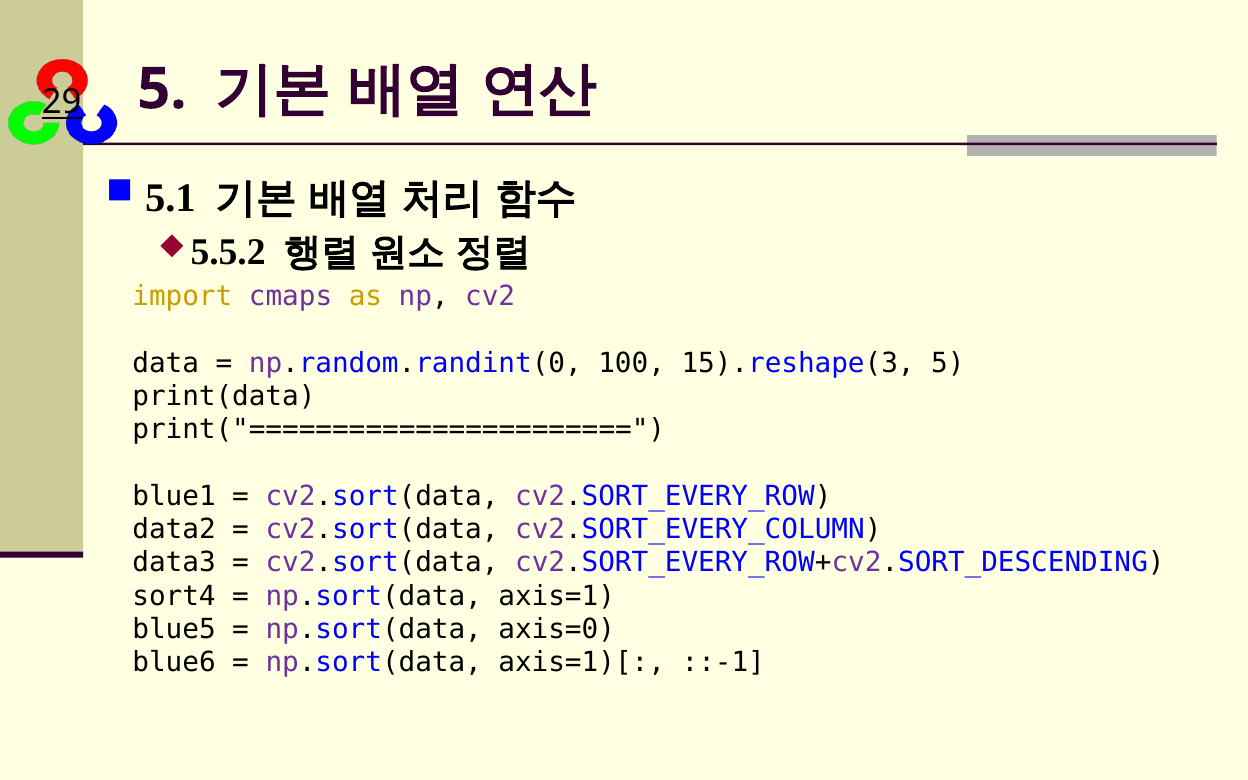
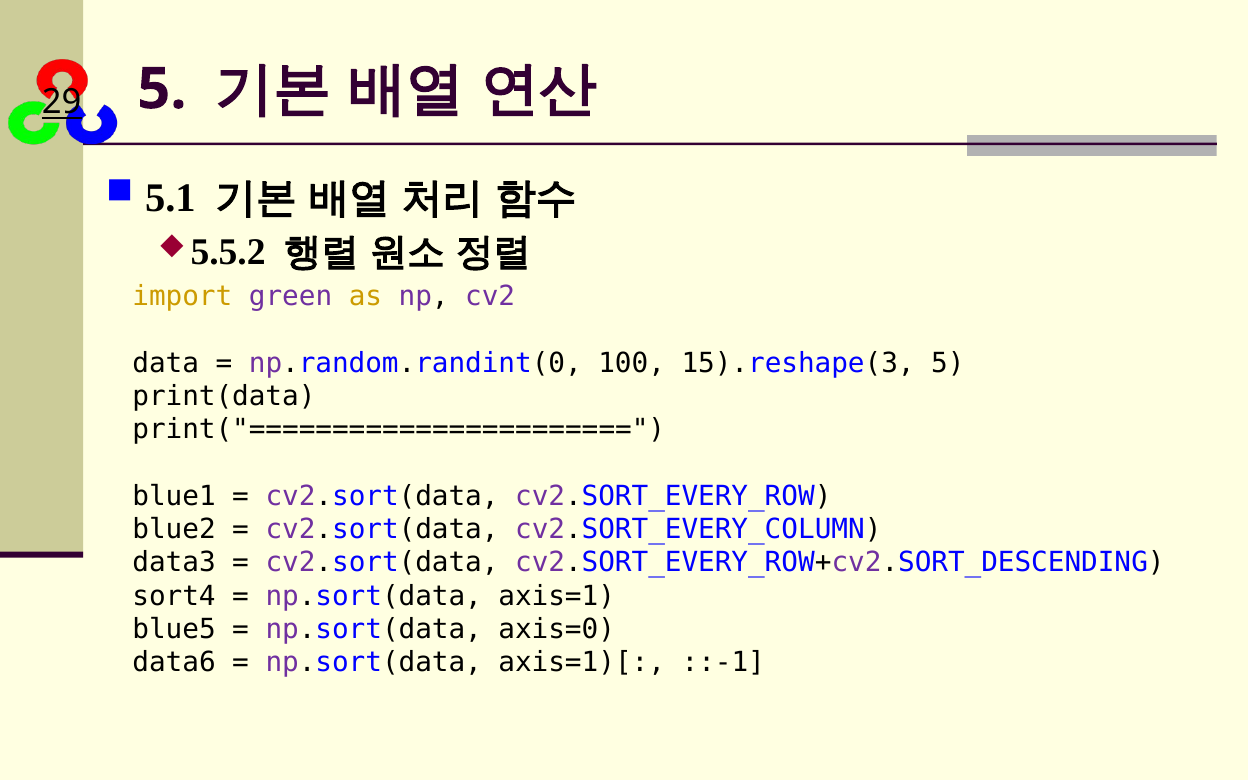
cmaps: cmaps -> green
data2: data2 -> blue2
blue6: blue6 -> data6
